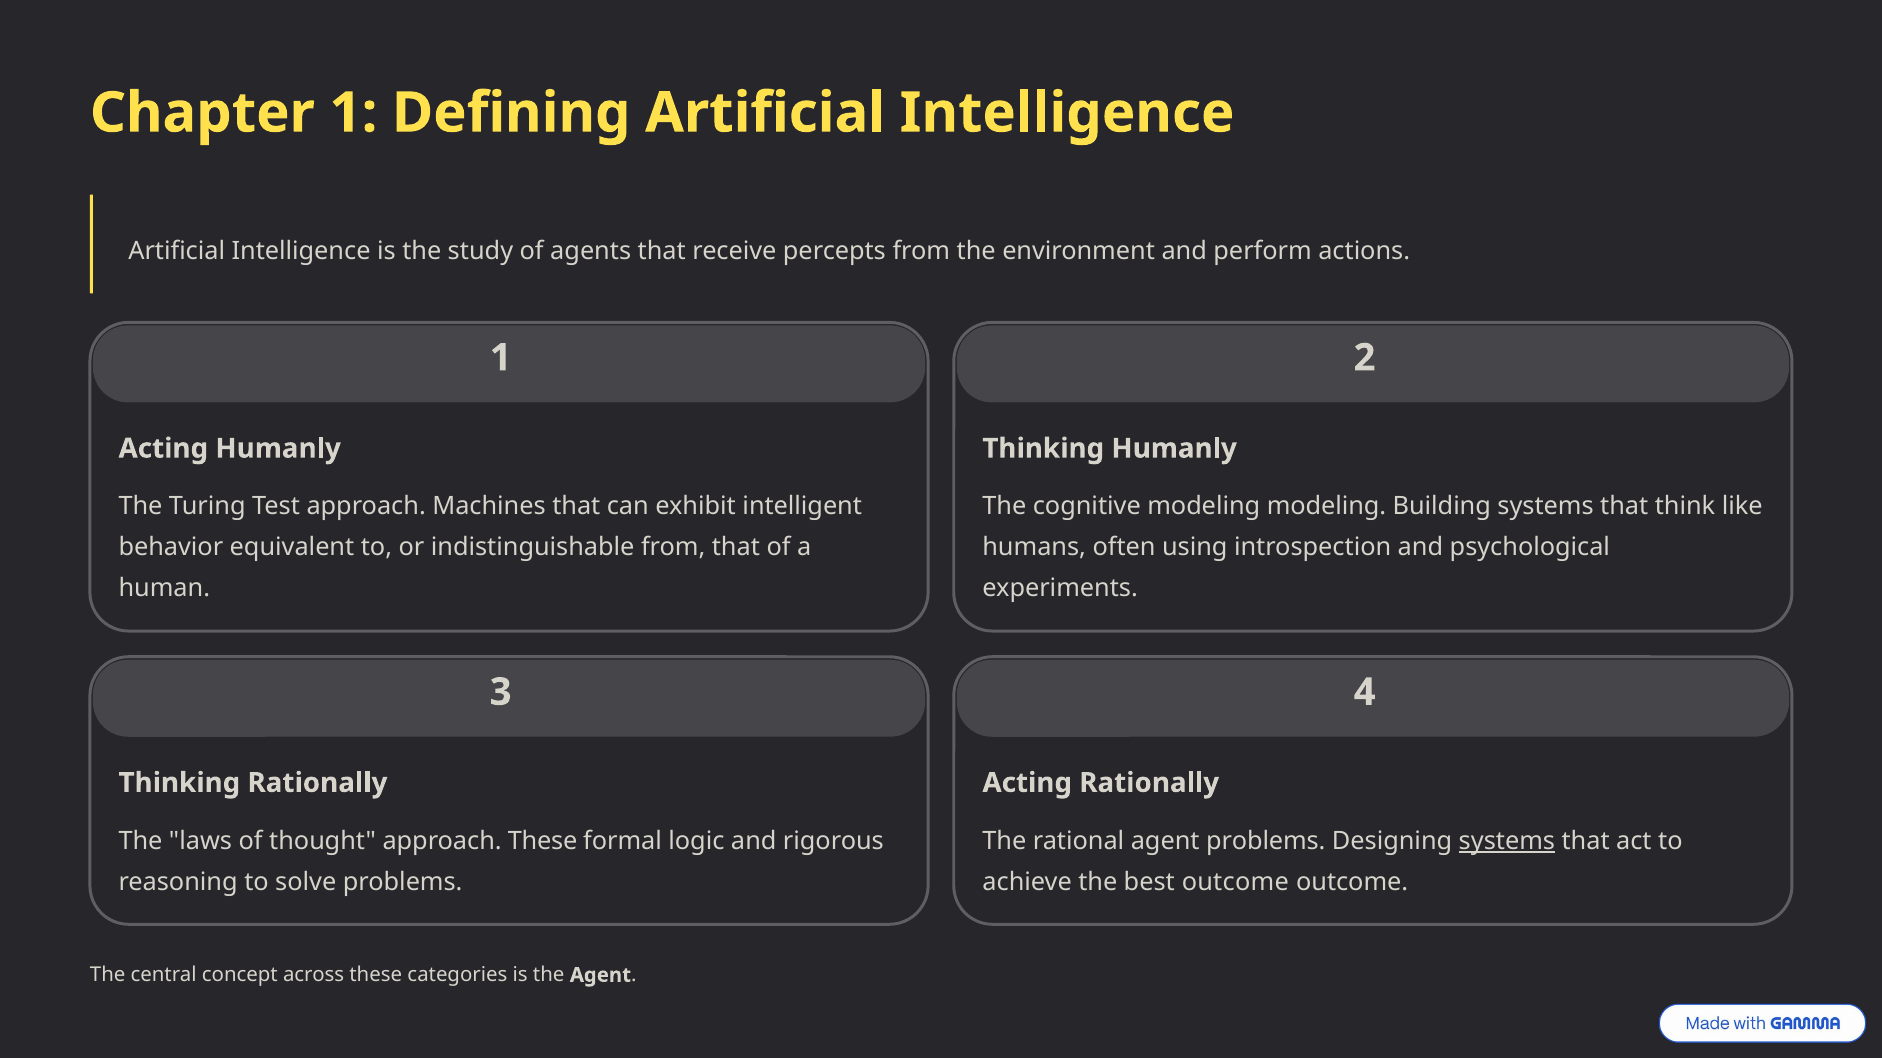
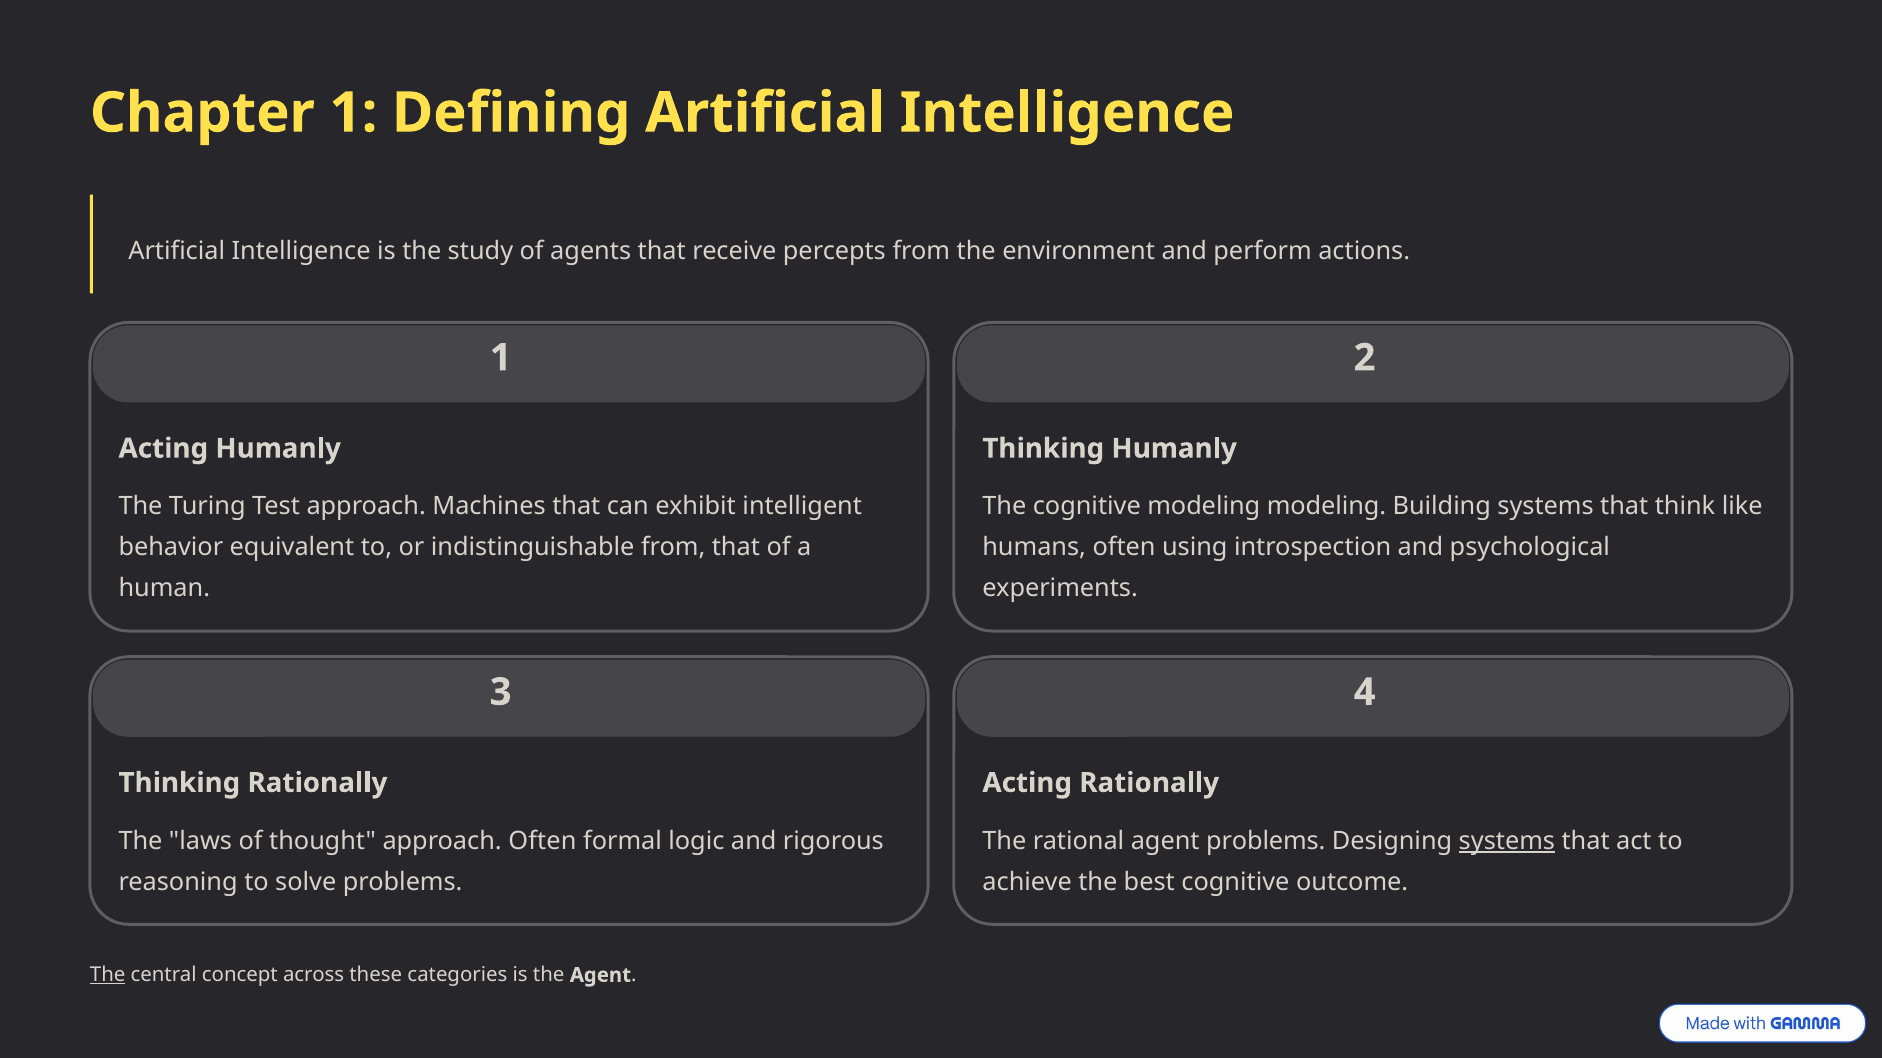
approach These: These -> Often
best outcome: outcome -> cognitive
The at (108, 976) underline: none -> present
